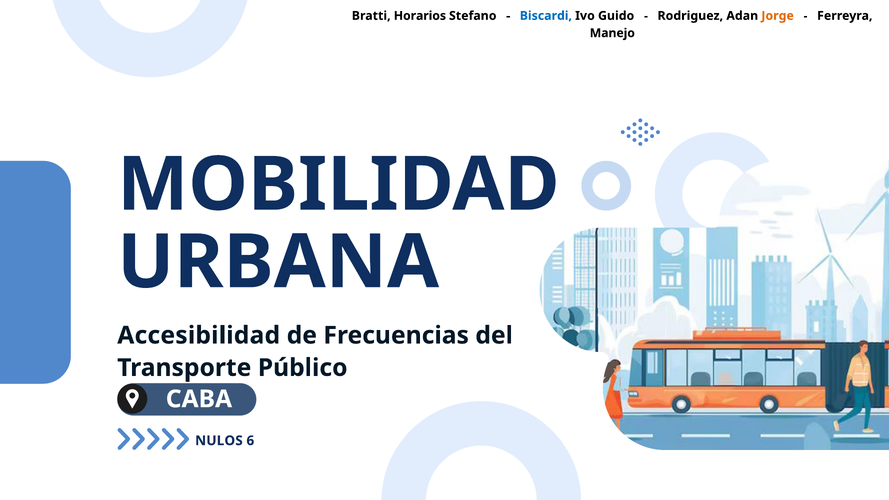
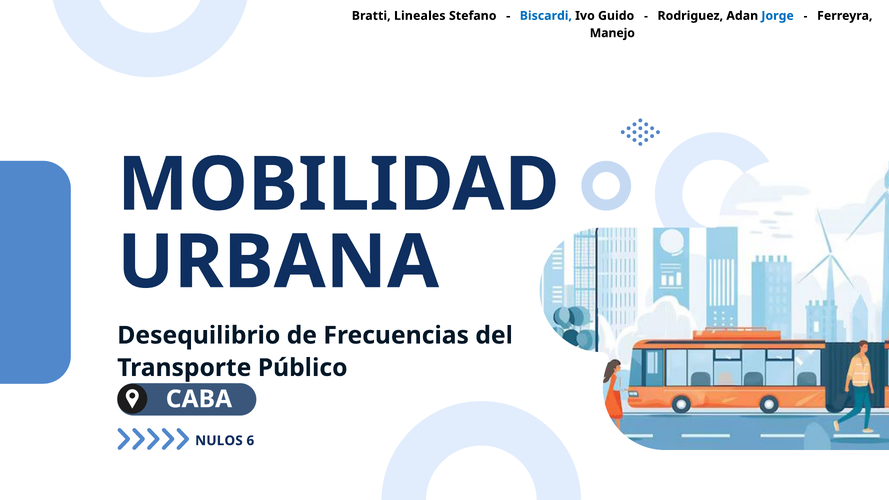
Horarios: Horarios -> Lineales
Jorge colour: orange -> blue
Accesibilidad: Accesibilidad -> Desequilibrio
